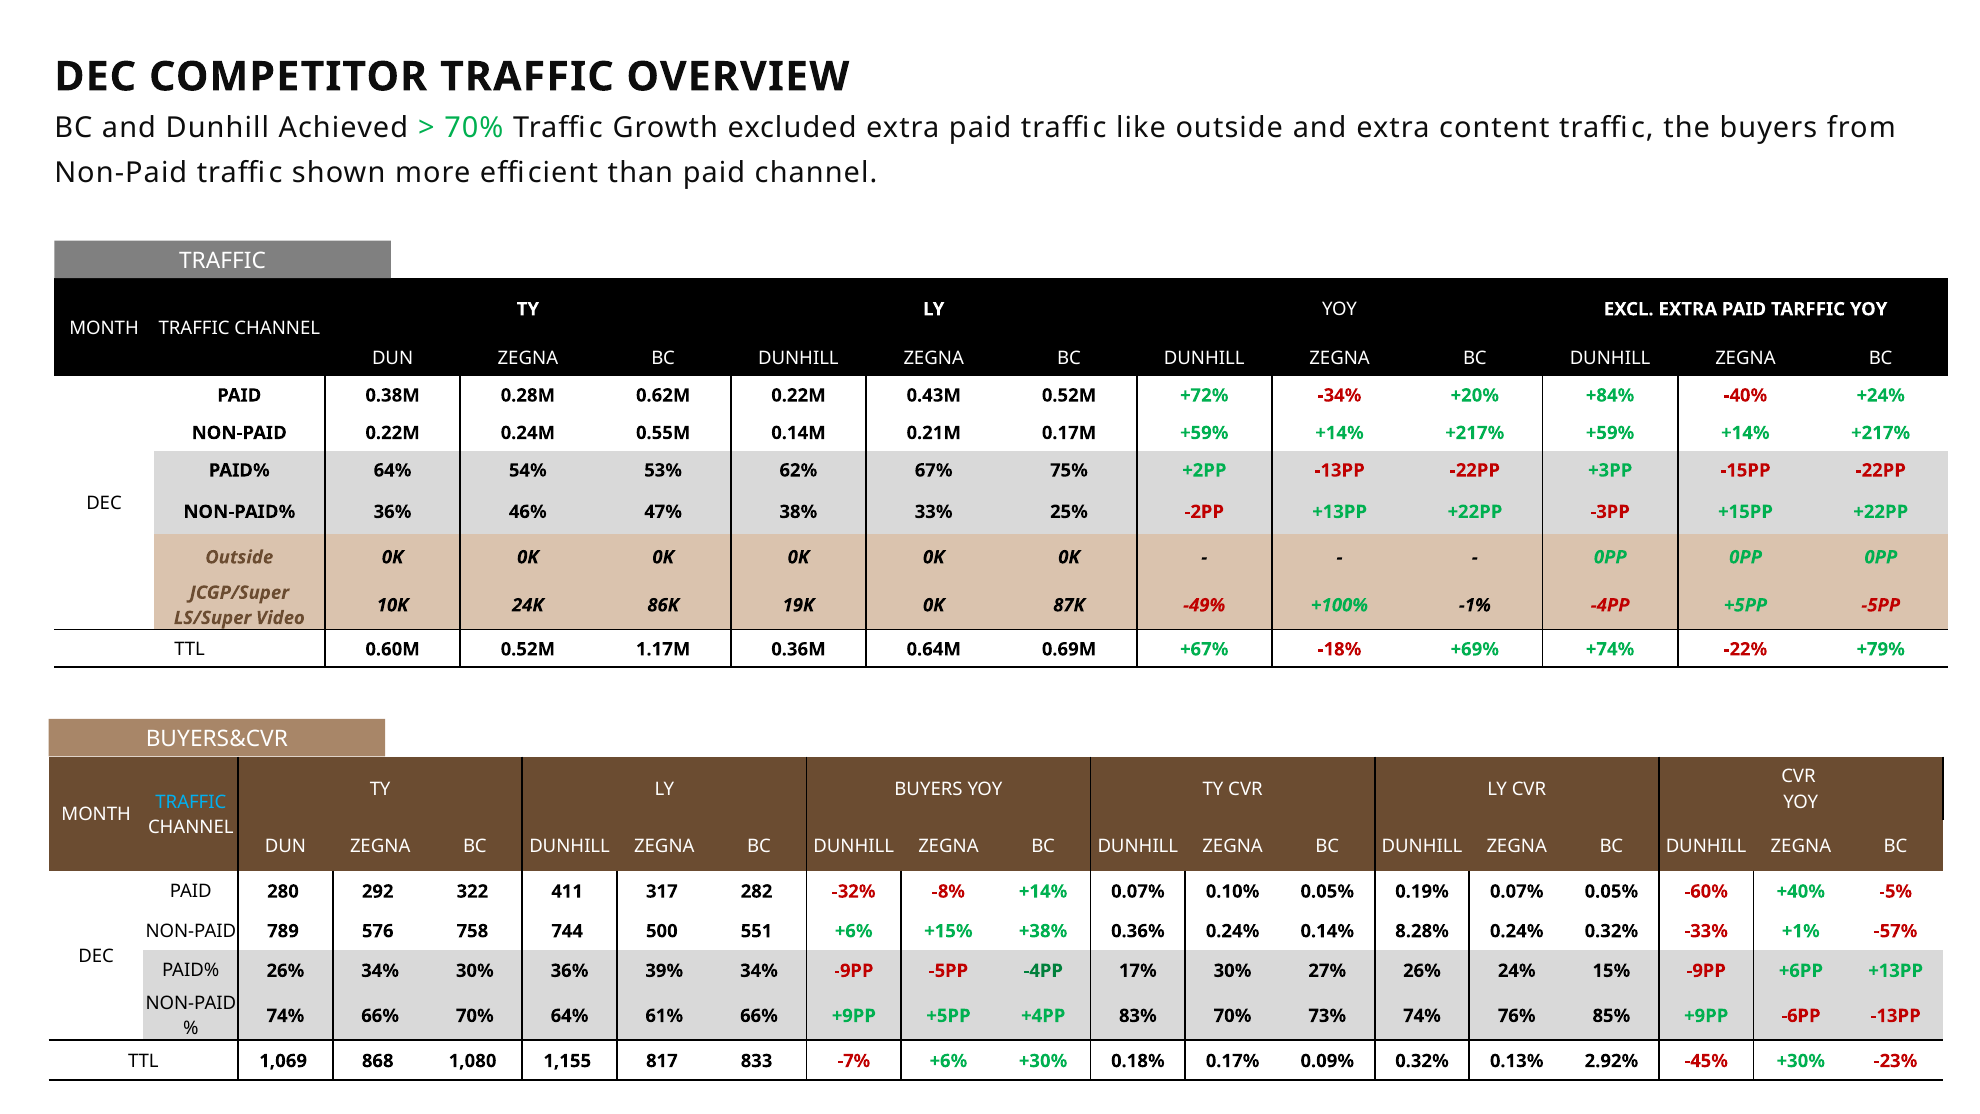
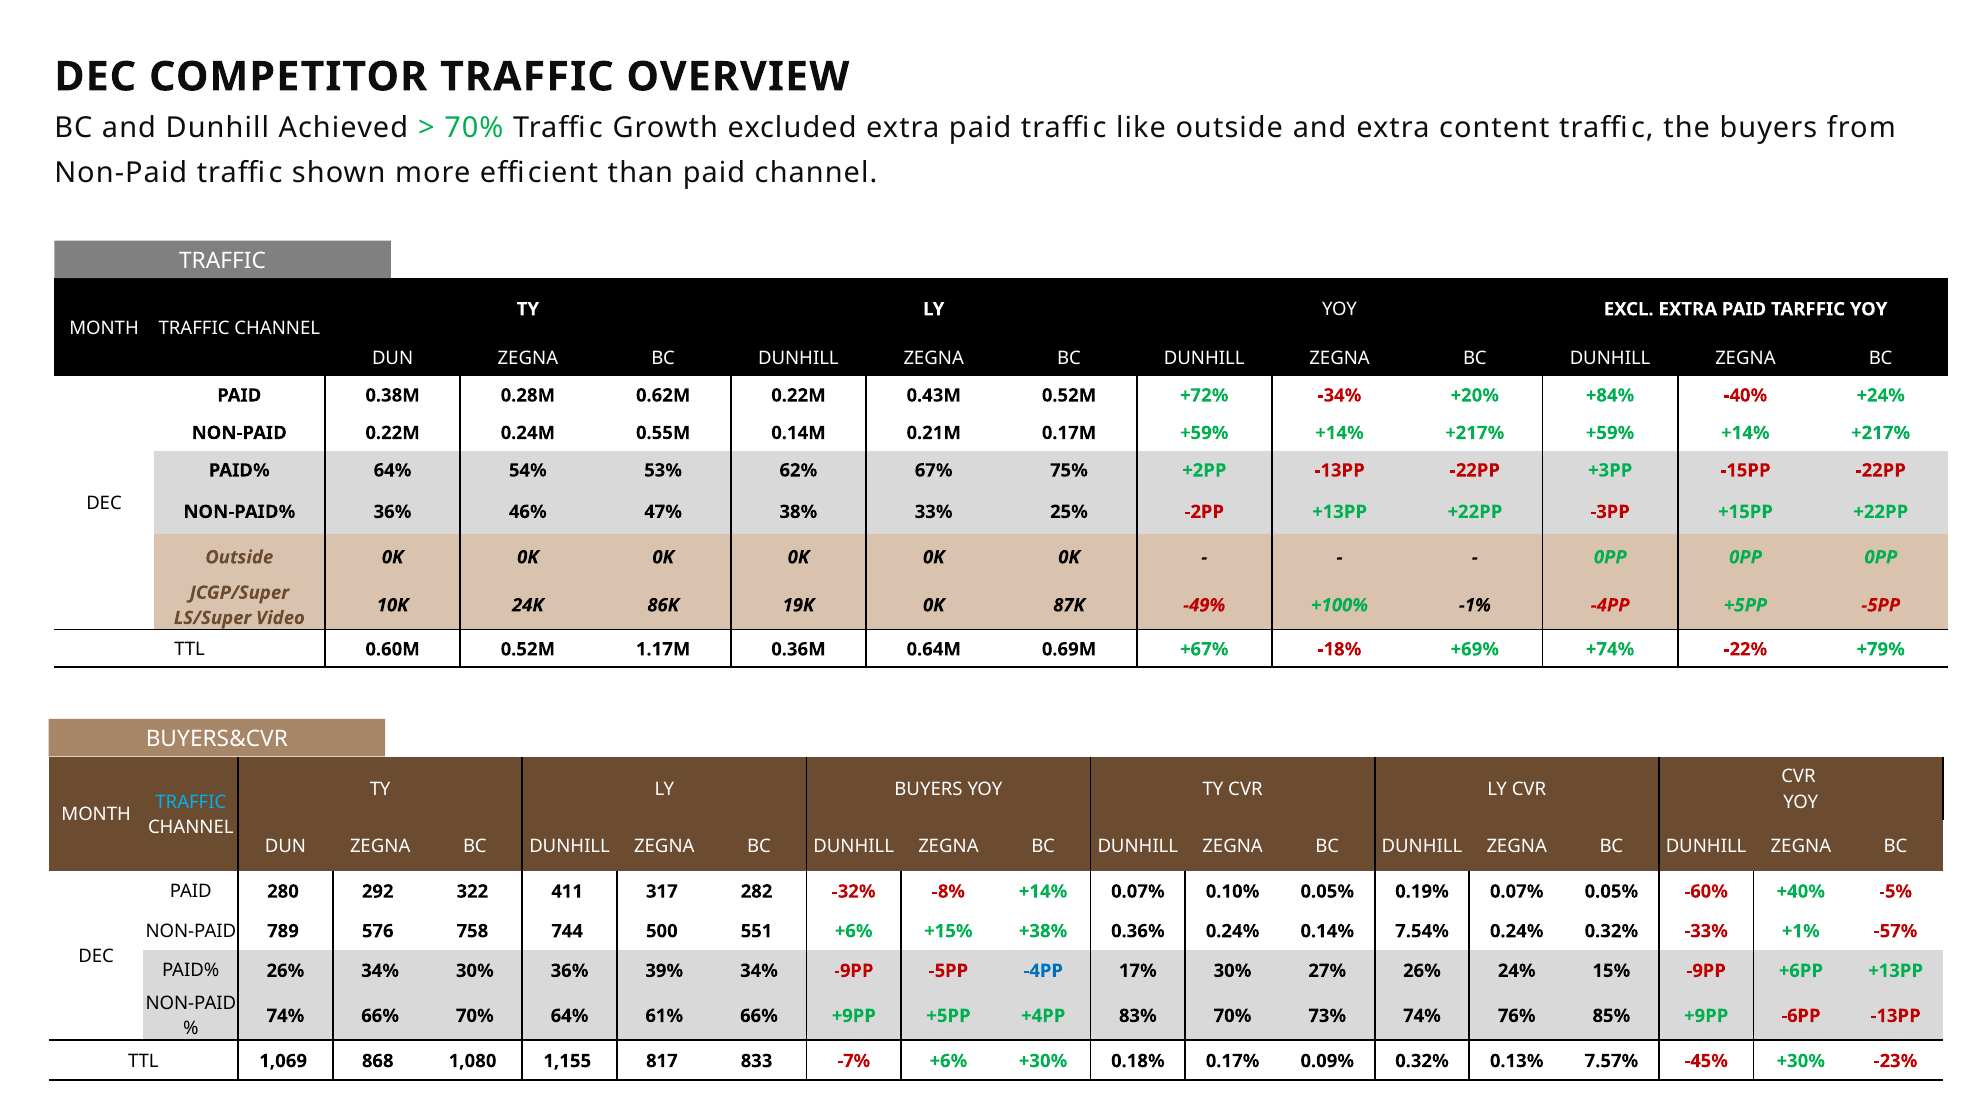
8.28%: 8.28% -> 7.54%
-4PP at (1043, 971) colour: green -> blue
2.92%: 2.92% -> 7.57%
